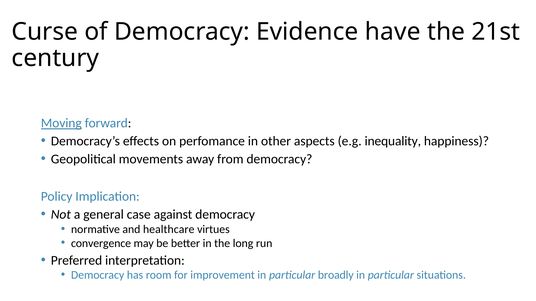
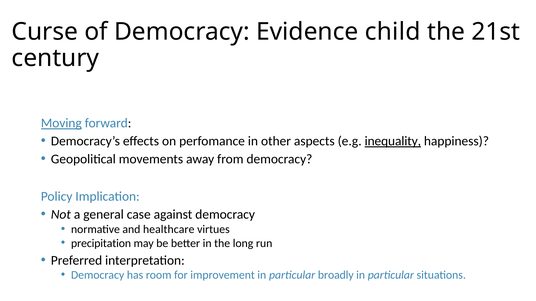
have: have -> child
inequality underline: none -> present
convergence: convergence -> precipitation
